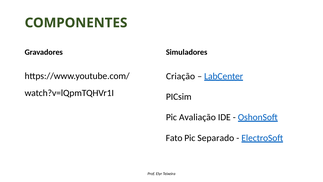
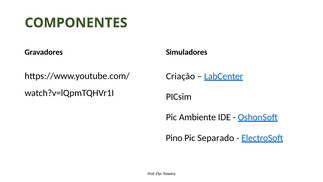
Avaliação: Avaliação -> Ambiente
Fato: Fato -> Pino
